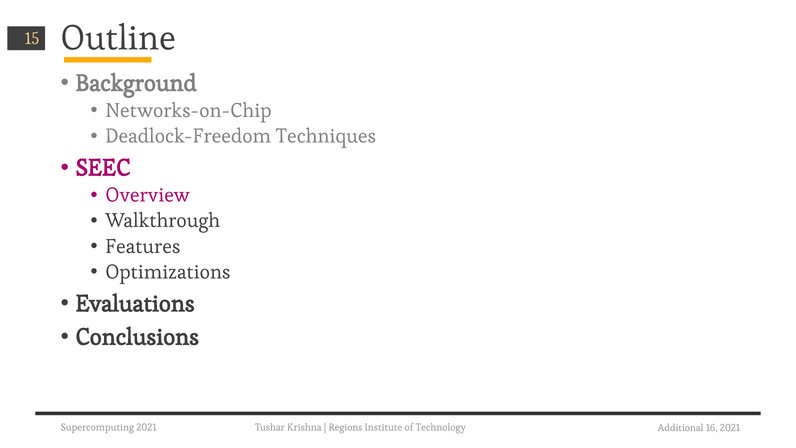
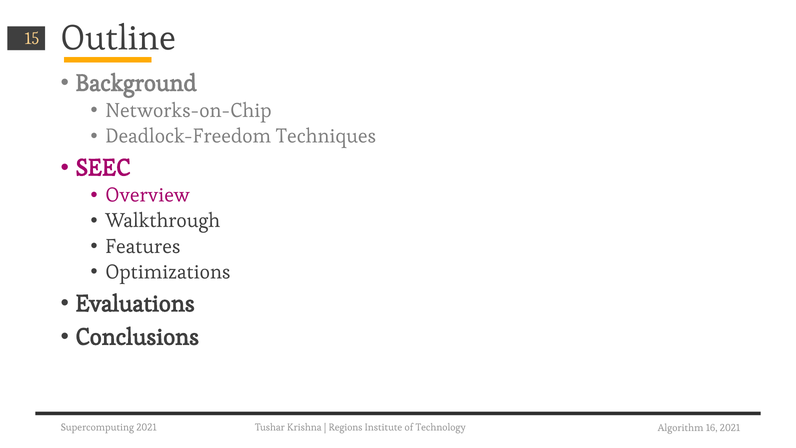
Additional: Additional -> Algorithm
